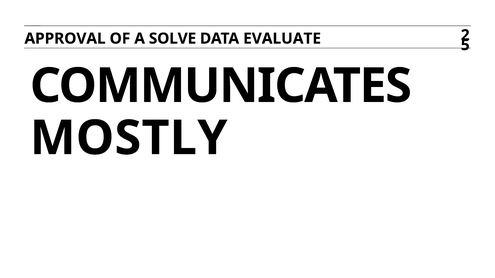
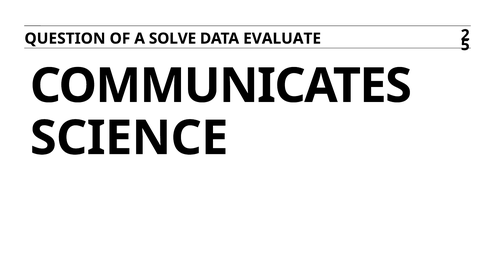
APPROVAL: APPROVAL -> QUESTION
MOSTLY: MOSTLY -> SCIENCE
